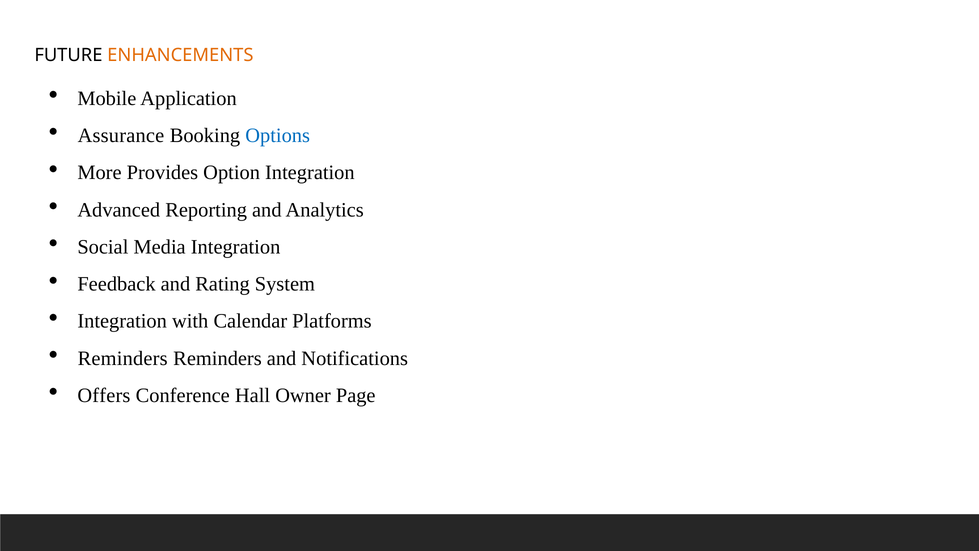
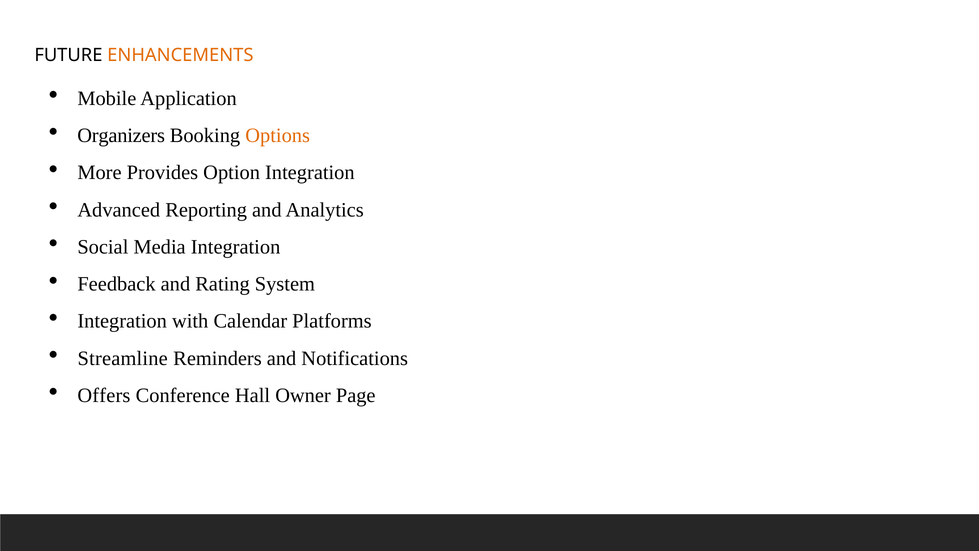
Assurance: Assurance -> Organizers
Options colour: blue -> orange
Reminders at (123, 358): Reminders -> Streamline
